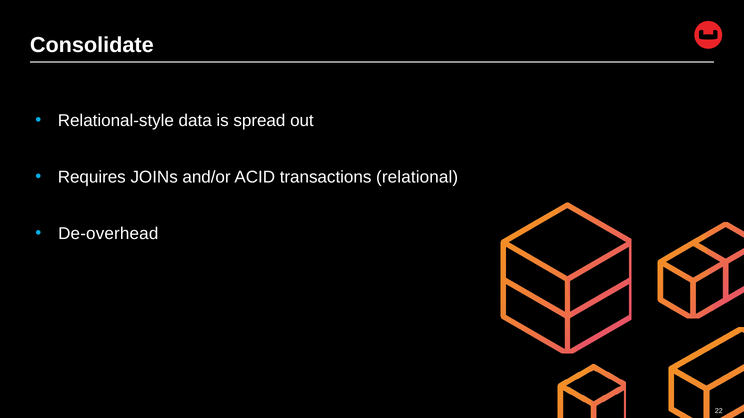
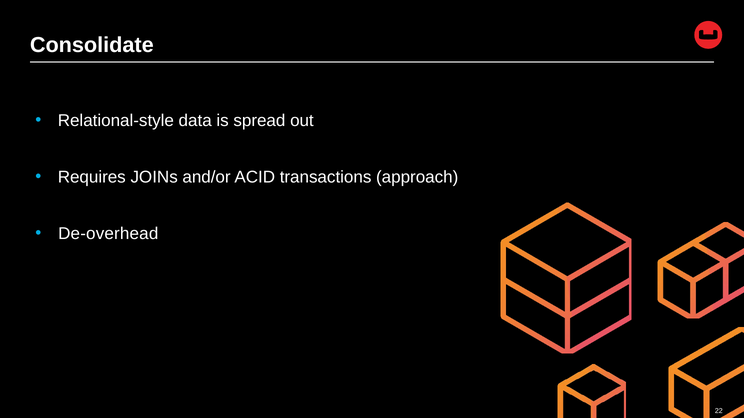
relational: relational -> approach
